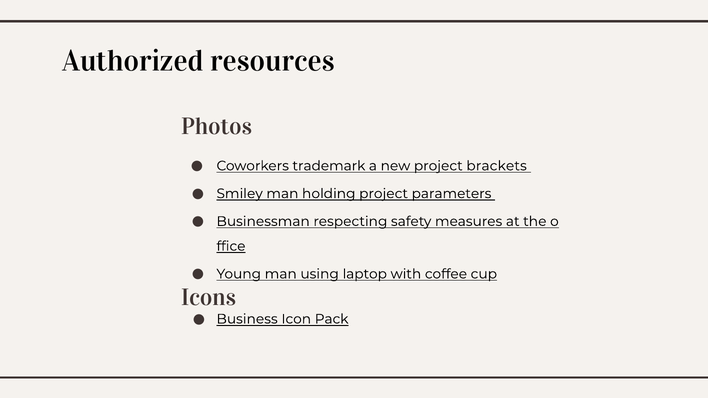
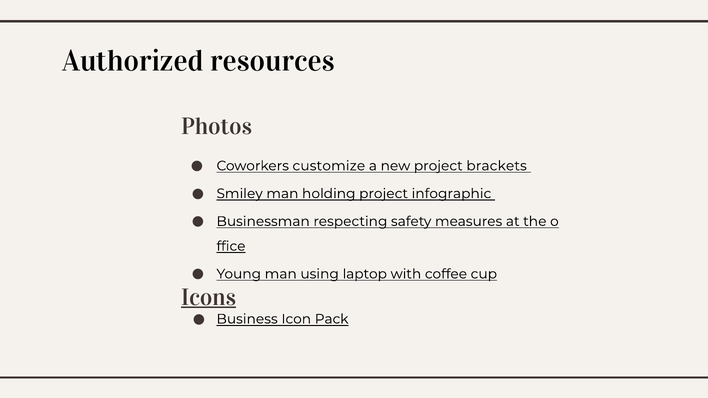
trademark: trademark -> customize
parameters: parameters -> infographic
Icons underline: none -> present
